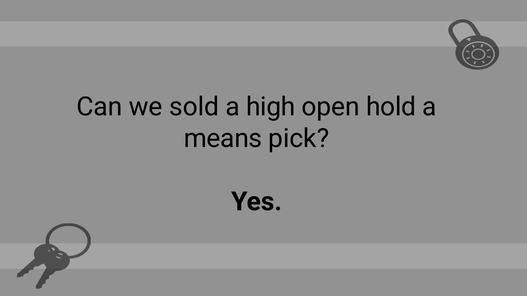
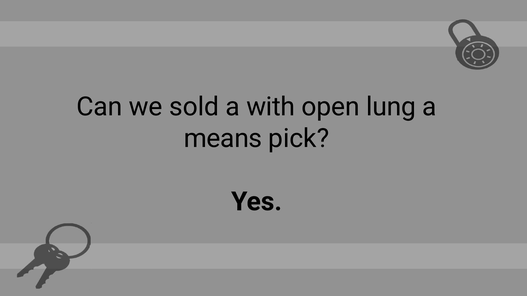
high: high -> with
hold: hold -> lung
